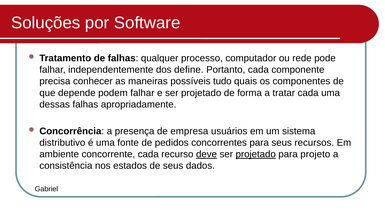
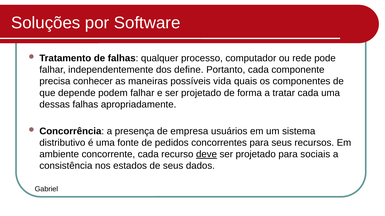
tudo: tudo -> vida
projetado at (256, 155) underline: present -> none
projeto: projeto -> sociais
